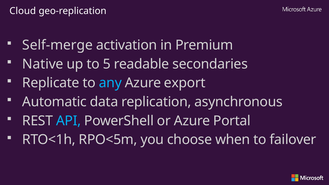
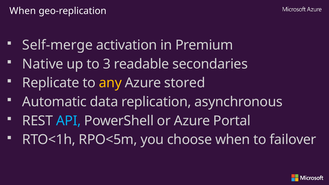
Cloud at (23, 11): Cloud -> When
5: 5 -> 3
any colour: light blue -> yellow
export: export -> stored
